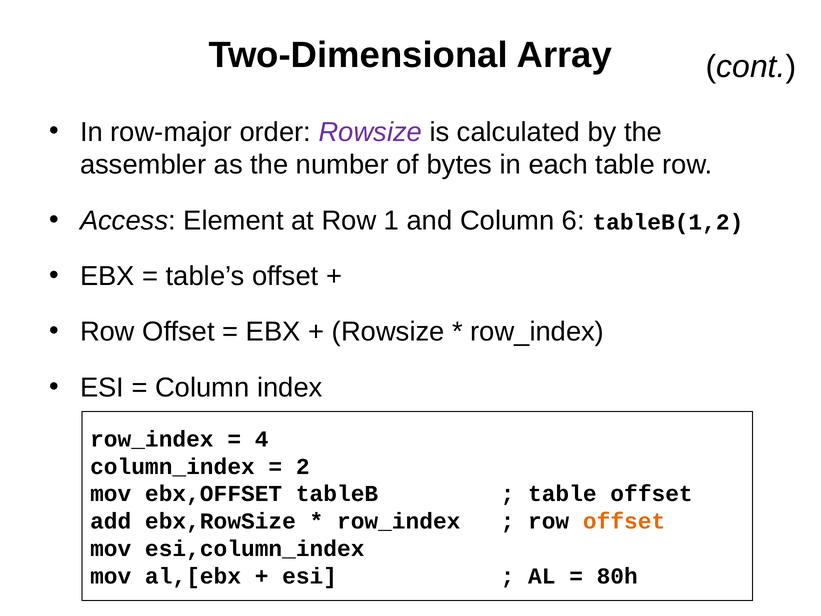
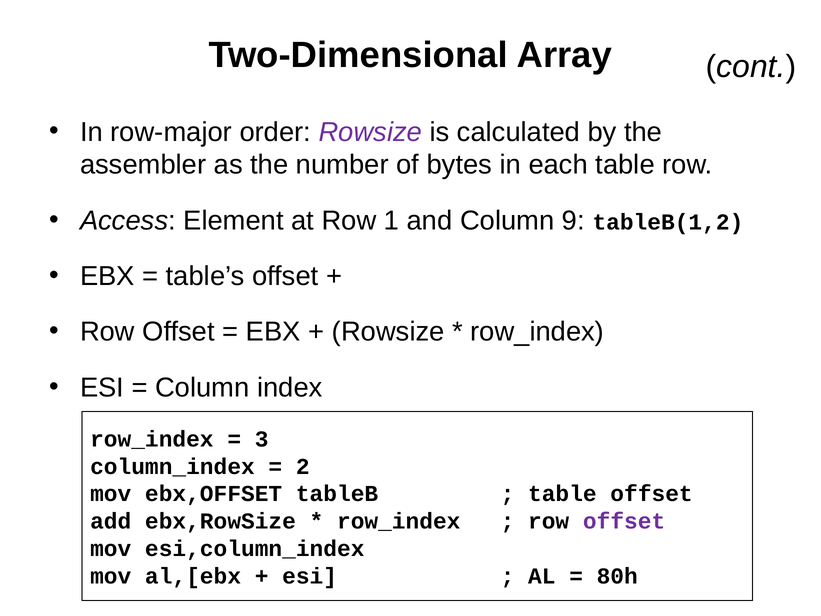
6: 6 -> 9
4: 4 -> 3
offset at (624, 521) colour: orange -> purple
